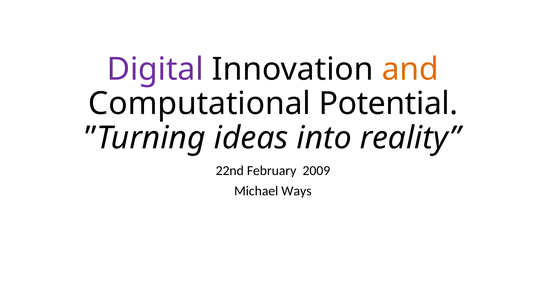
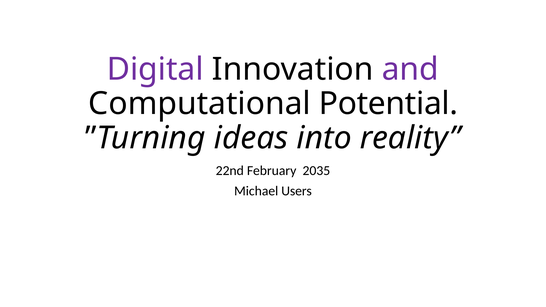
and colour: orange -> purple
2009: 2009 -> 2035
Ways: Ways -> Users
